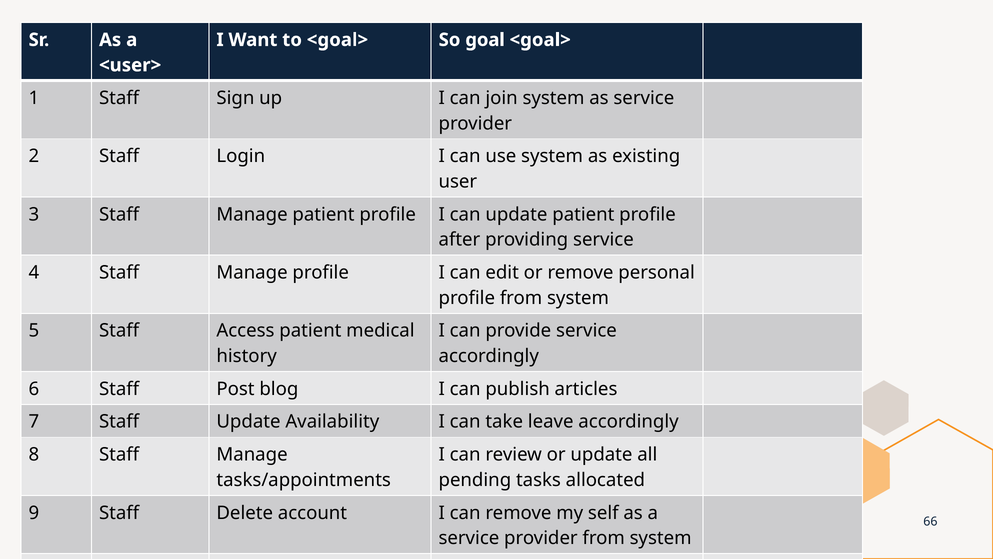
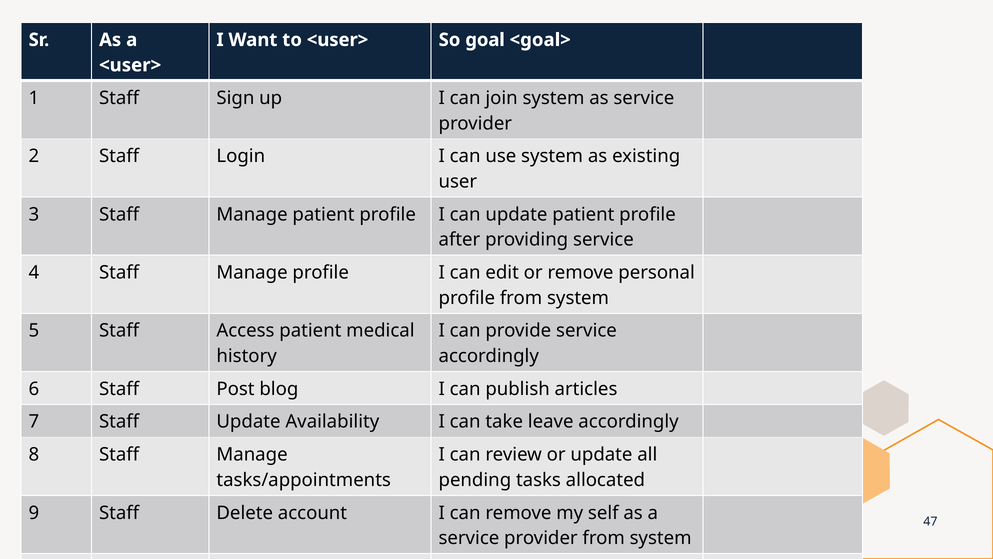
to <goal>: <goal> -> <user>
66: 66 -> 47
